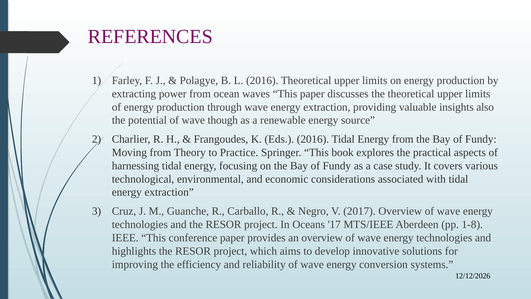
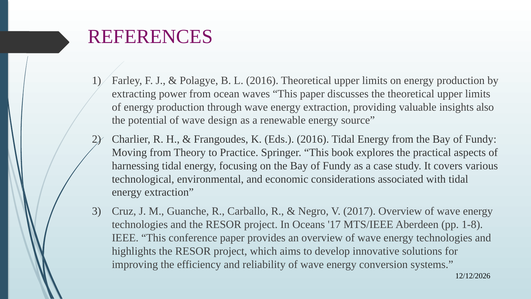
though: though -> design
